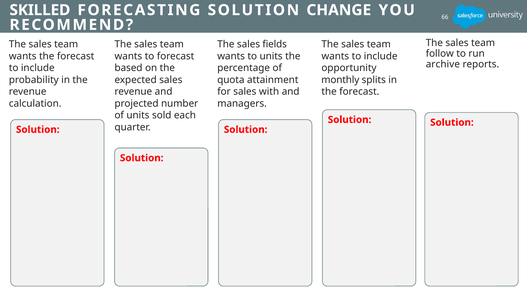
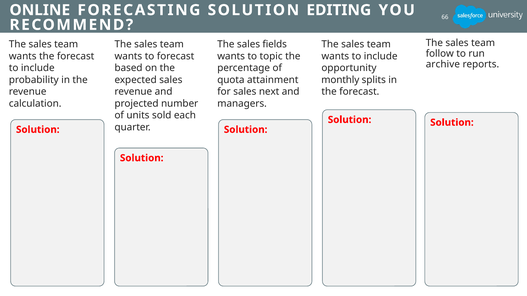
SKILLED: SKILLED -> ONLINE
CHANGE: CHANGE -> EDITING
to units: units -> topic
with: with -> next
